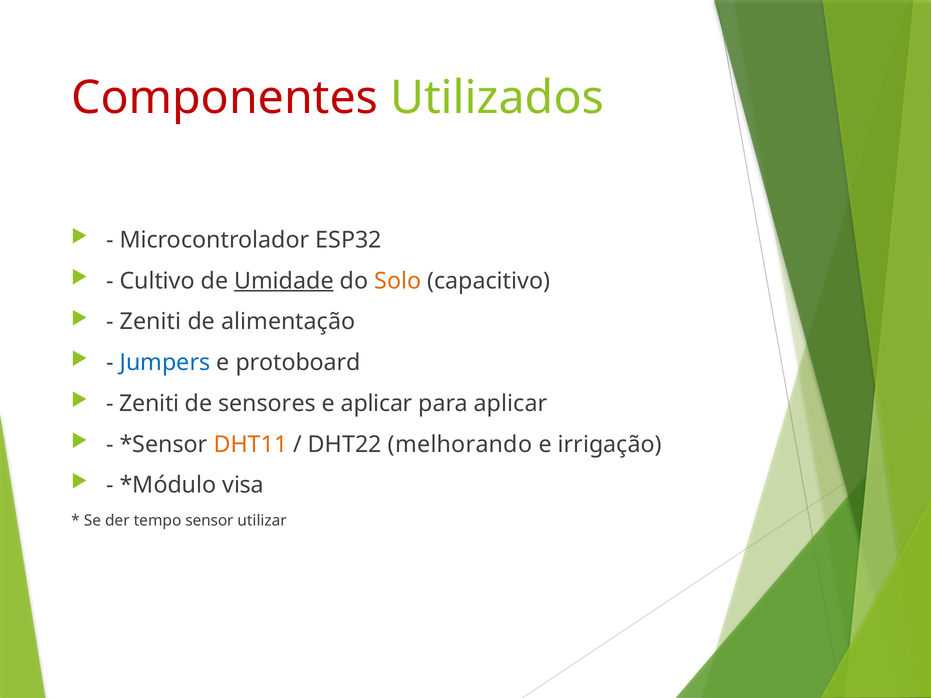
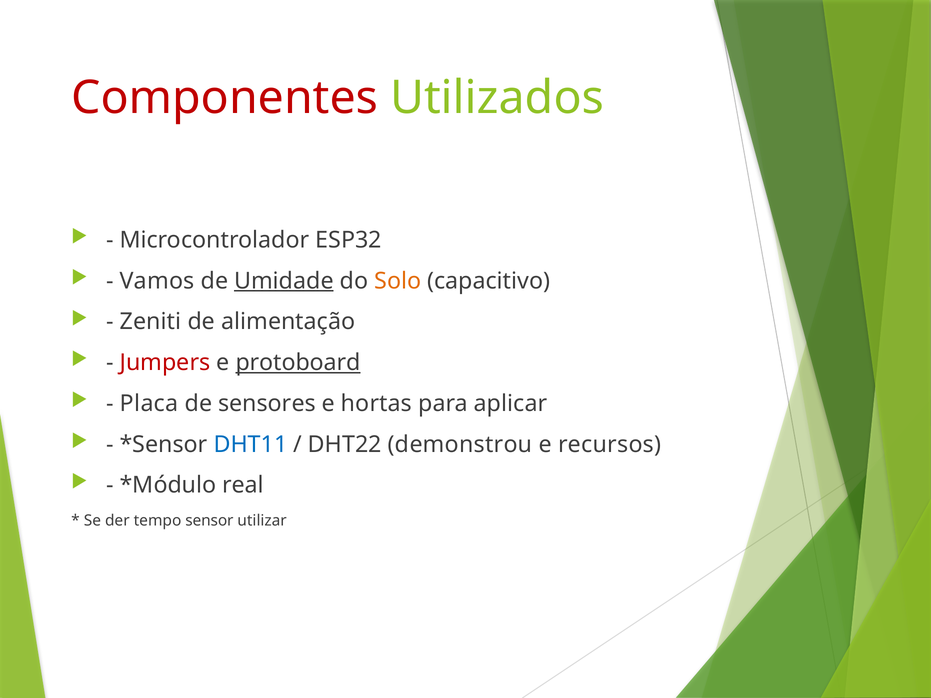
Cultivo: Cultivo -> Vamos
Jumpers colour: blue -> red
protoboard underline: none -> present
Zeniti at (149, 404): Zeniti -> Placa
e aplicar: aplicar -> hortas
DHT11 colour: orange -> blue
melhorando: melhorando -> demonstrou
irrigação: irrigação -> recursos
visa: visa -> real
